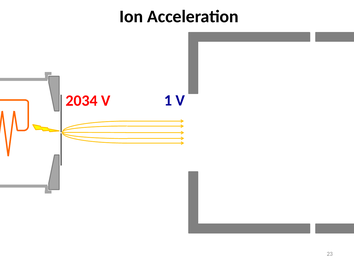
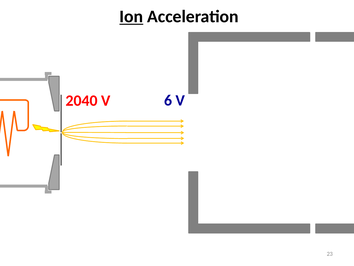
Ion underline: none -> present
2034: 2034 -> 2040
1: 1 -> 6
